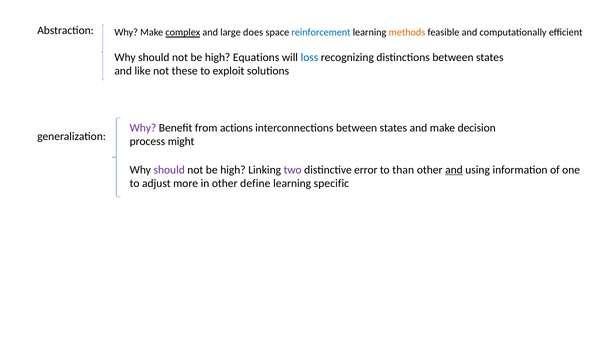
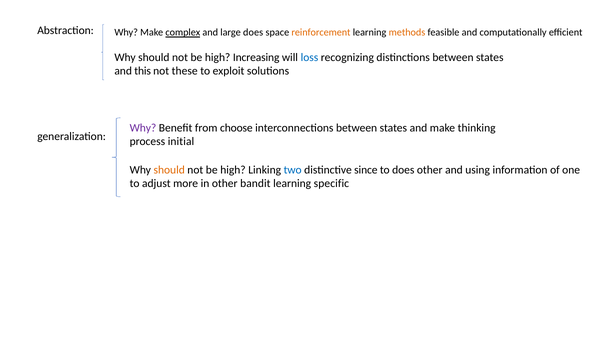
reinforcement colour: blue -> orange
Equations: Equations -> Increasing
like: like -> this
actions: actions -> choose
decision: decision -> thinking
might: might -> initial
should at (169, 170) colour: purple -> orange
two colour: purple -> blue
error: error -> since
to than: than -> does
and at (454, 170) underline: present -> none
define: define -> bandit
